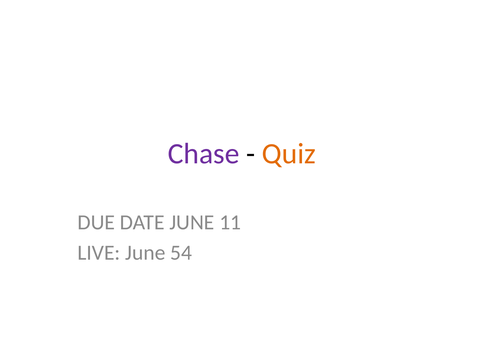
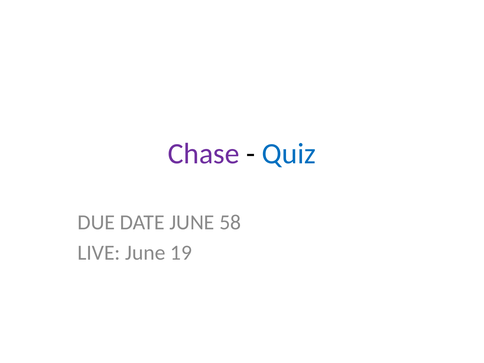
Quiz colour: orange -> blue
11: 11 -> 58
54: 54 -> 19
